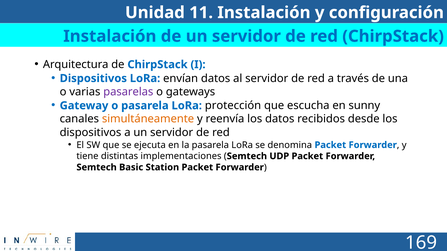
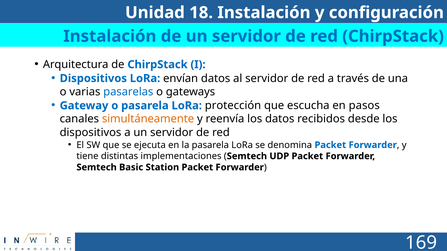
11: 11 -> 18
pasarelas colour: purple -> blue
sunny: sunny -> pasos
